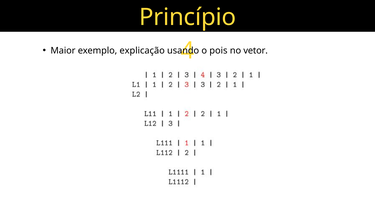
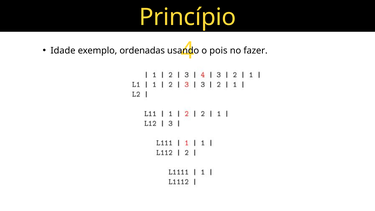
Maior: Maior -> Idade
explicação: explicação -> ordenadas
vetor: vetor -> fazer
